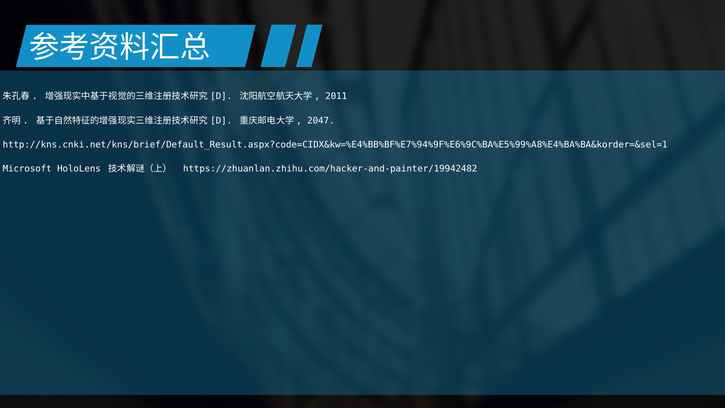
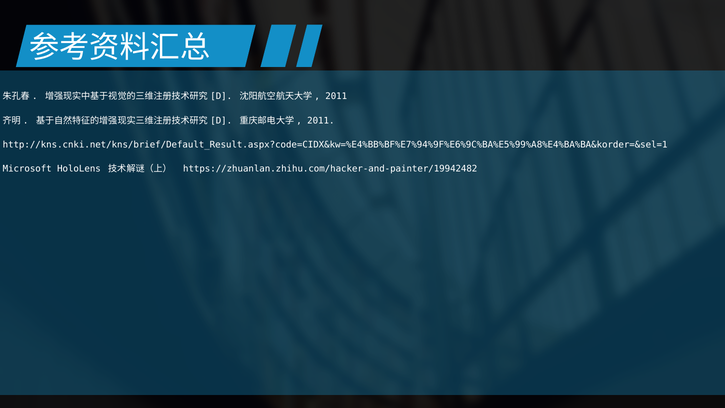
2047 at (321, 121): 2047 -> 2011
